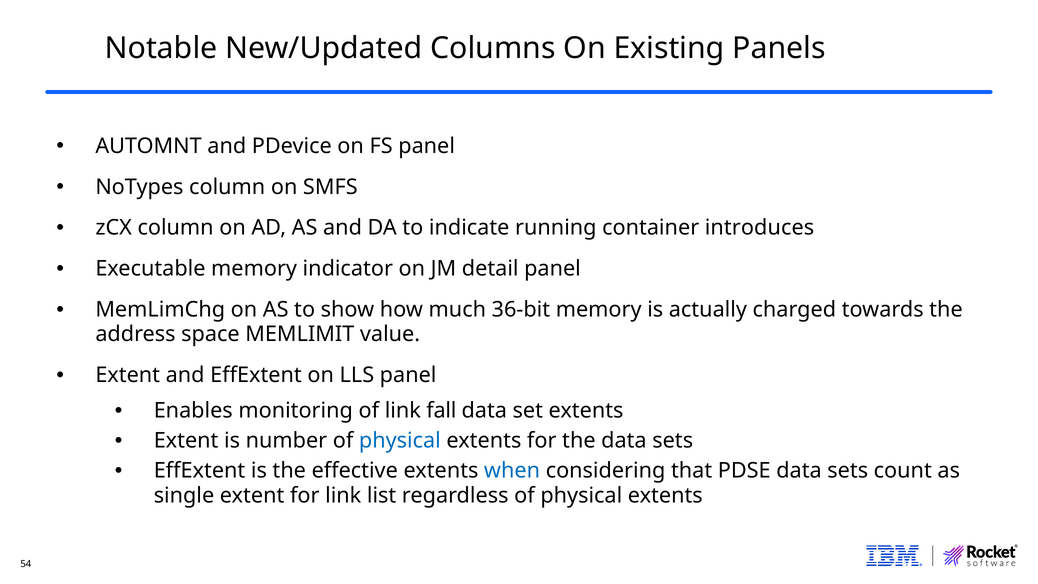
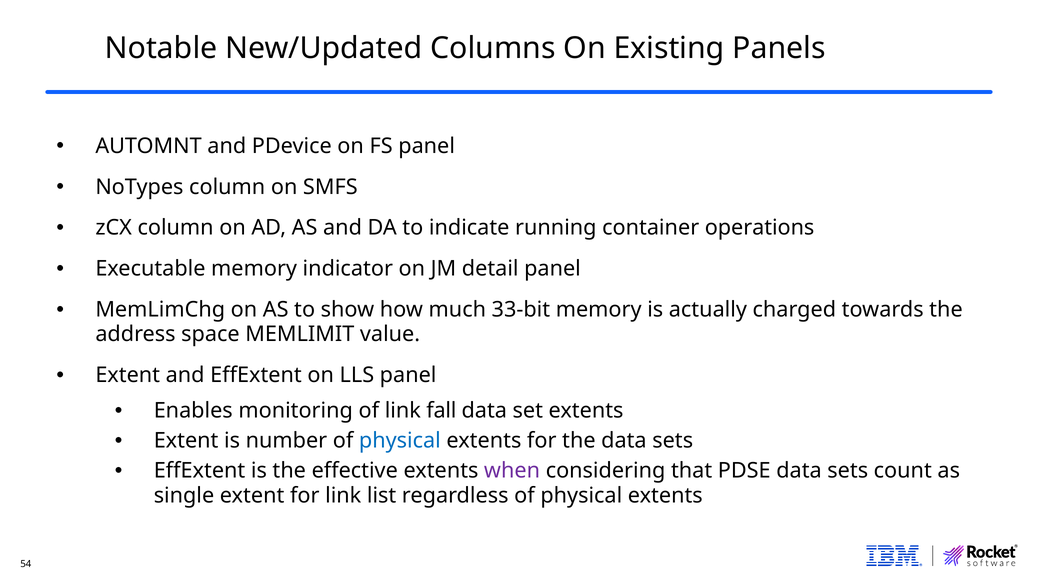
introduces: introduces -> operations
36-bit: 36-bit -> 33-bit
when colour: blue -> purple
